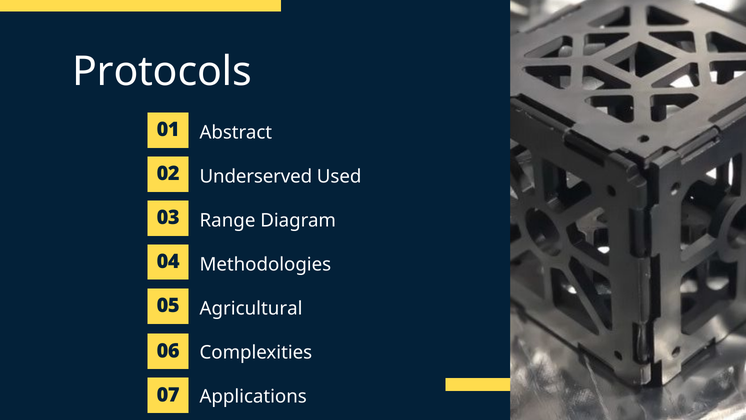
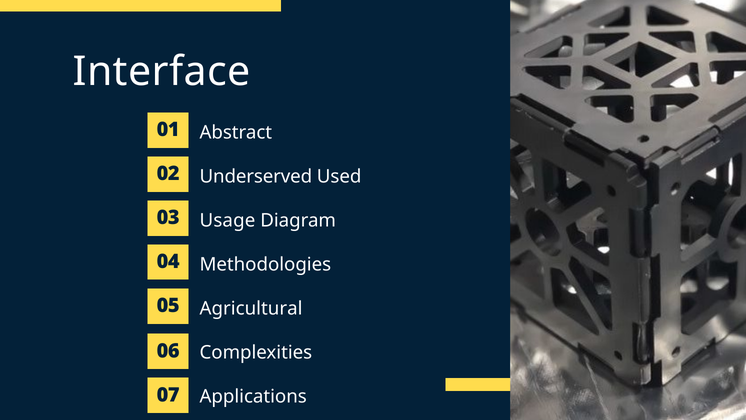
Protocols: Protocols -> Interface
Range: Range -> Usage
